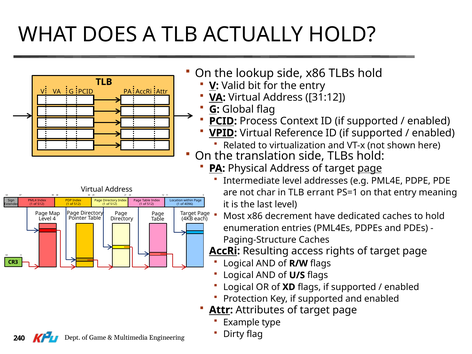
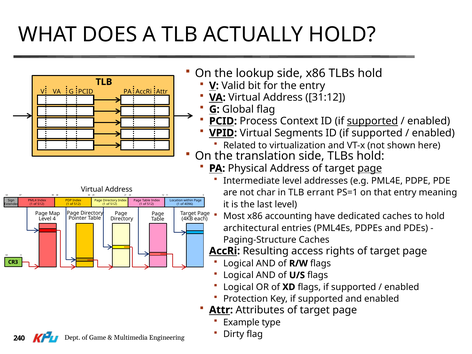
supported at (372, 121) underline: none -> present
Reference: Reference -> Segments
decrement: decrement -> accounting
enumeration: enumeration -> architectural
